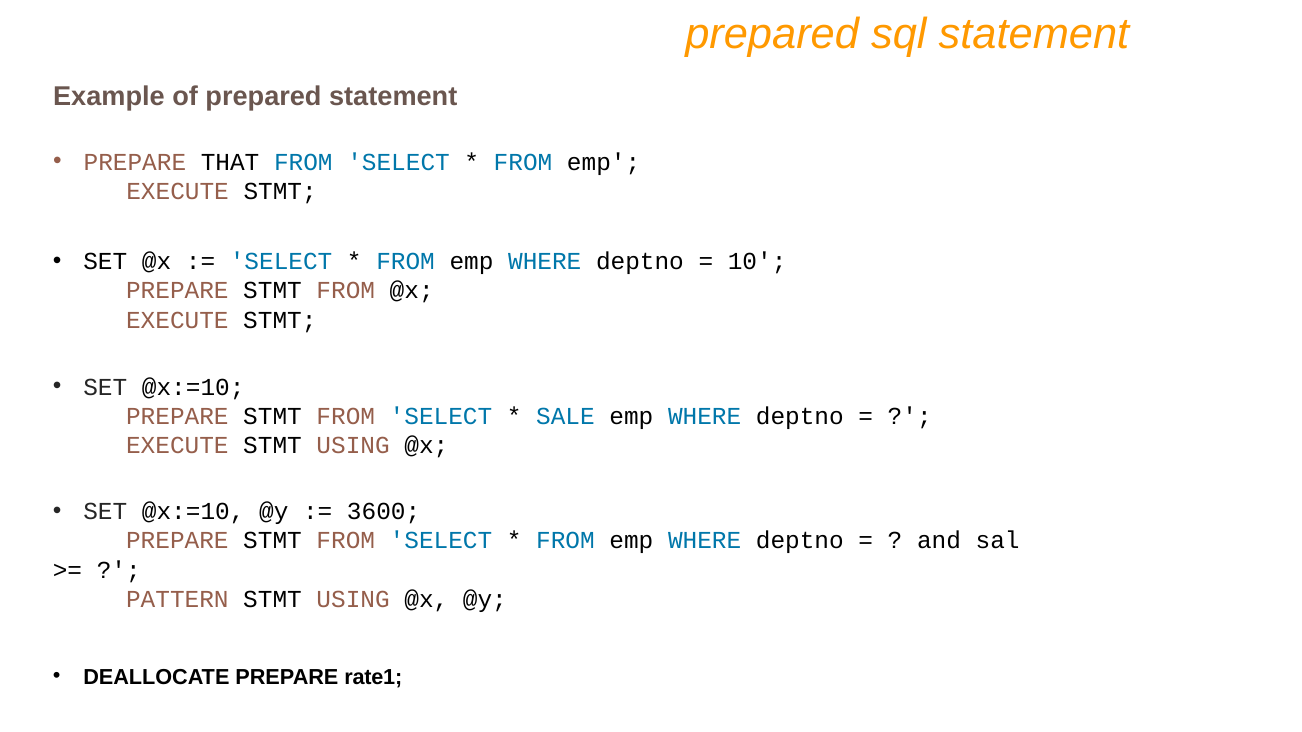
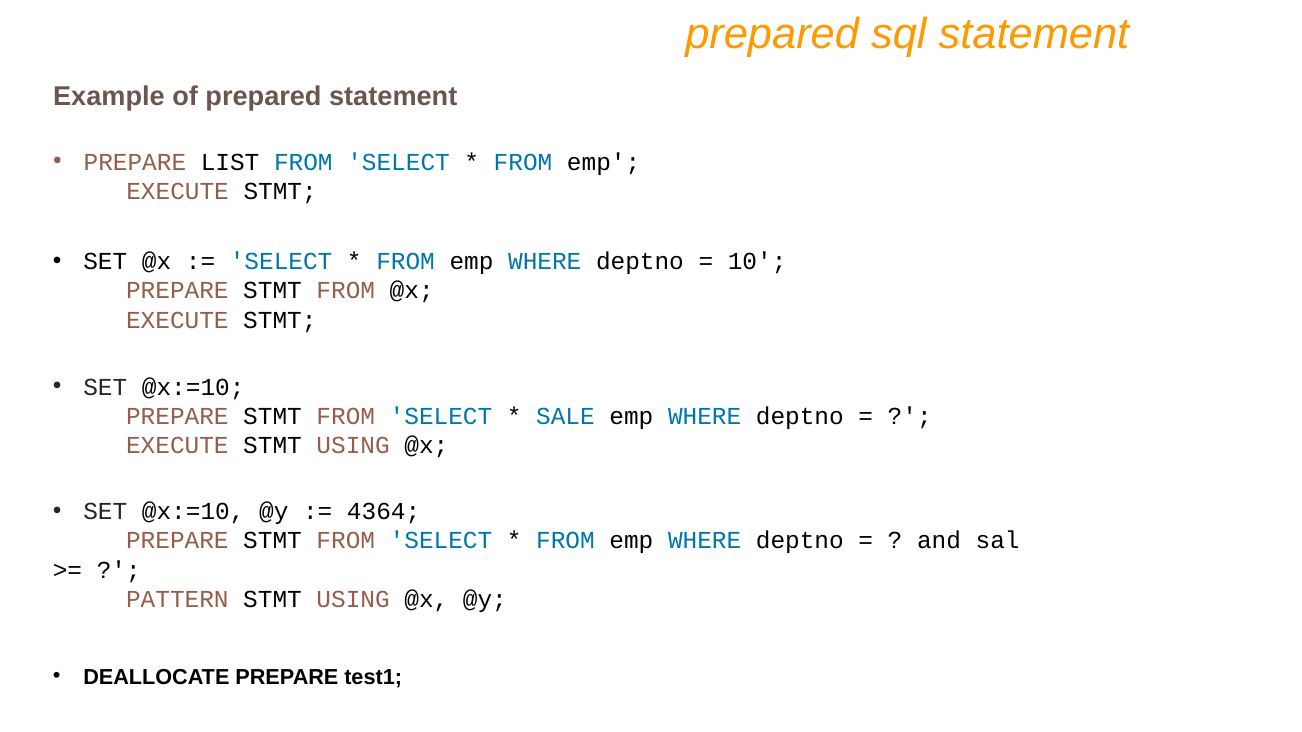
THAT: THAT -> LIST
3600: 3600 -> 4364
rate1: rate1 -> test1
